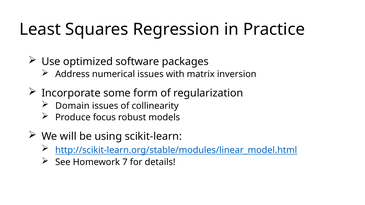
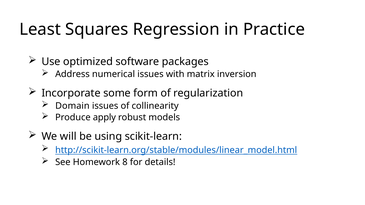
focus: focus -> apply
7: 7 -> 8
